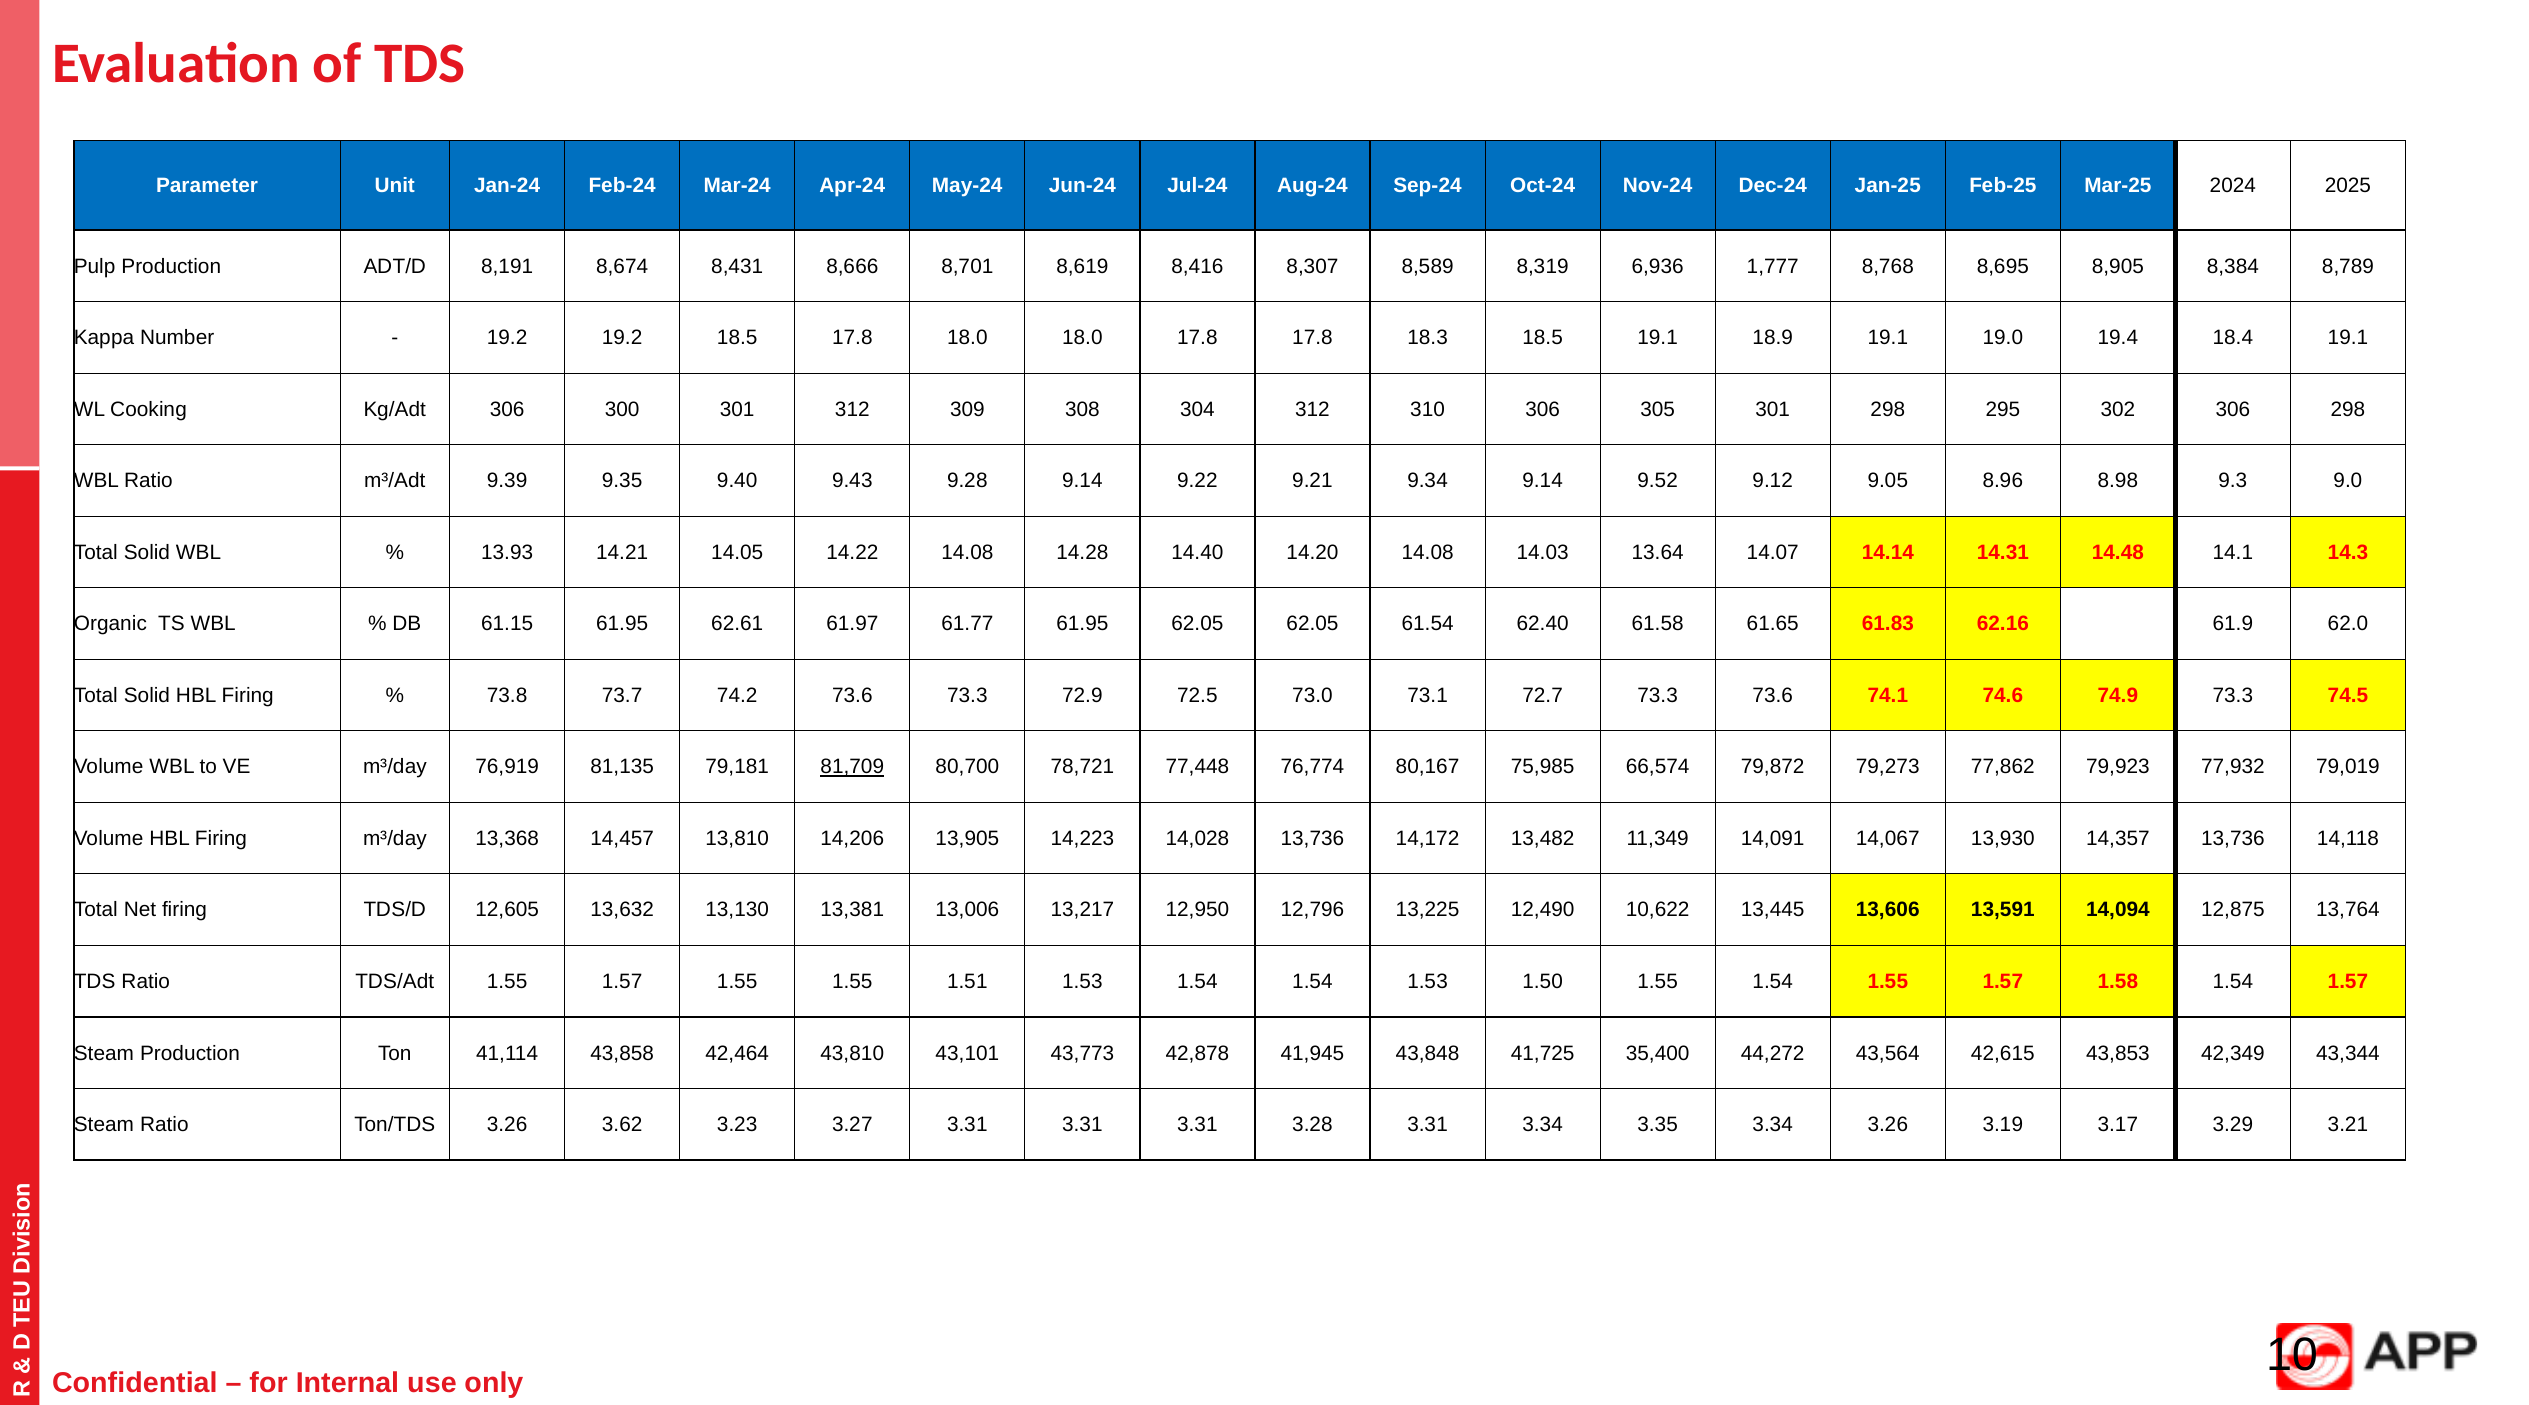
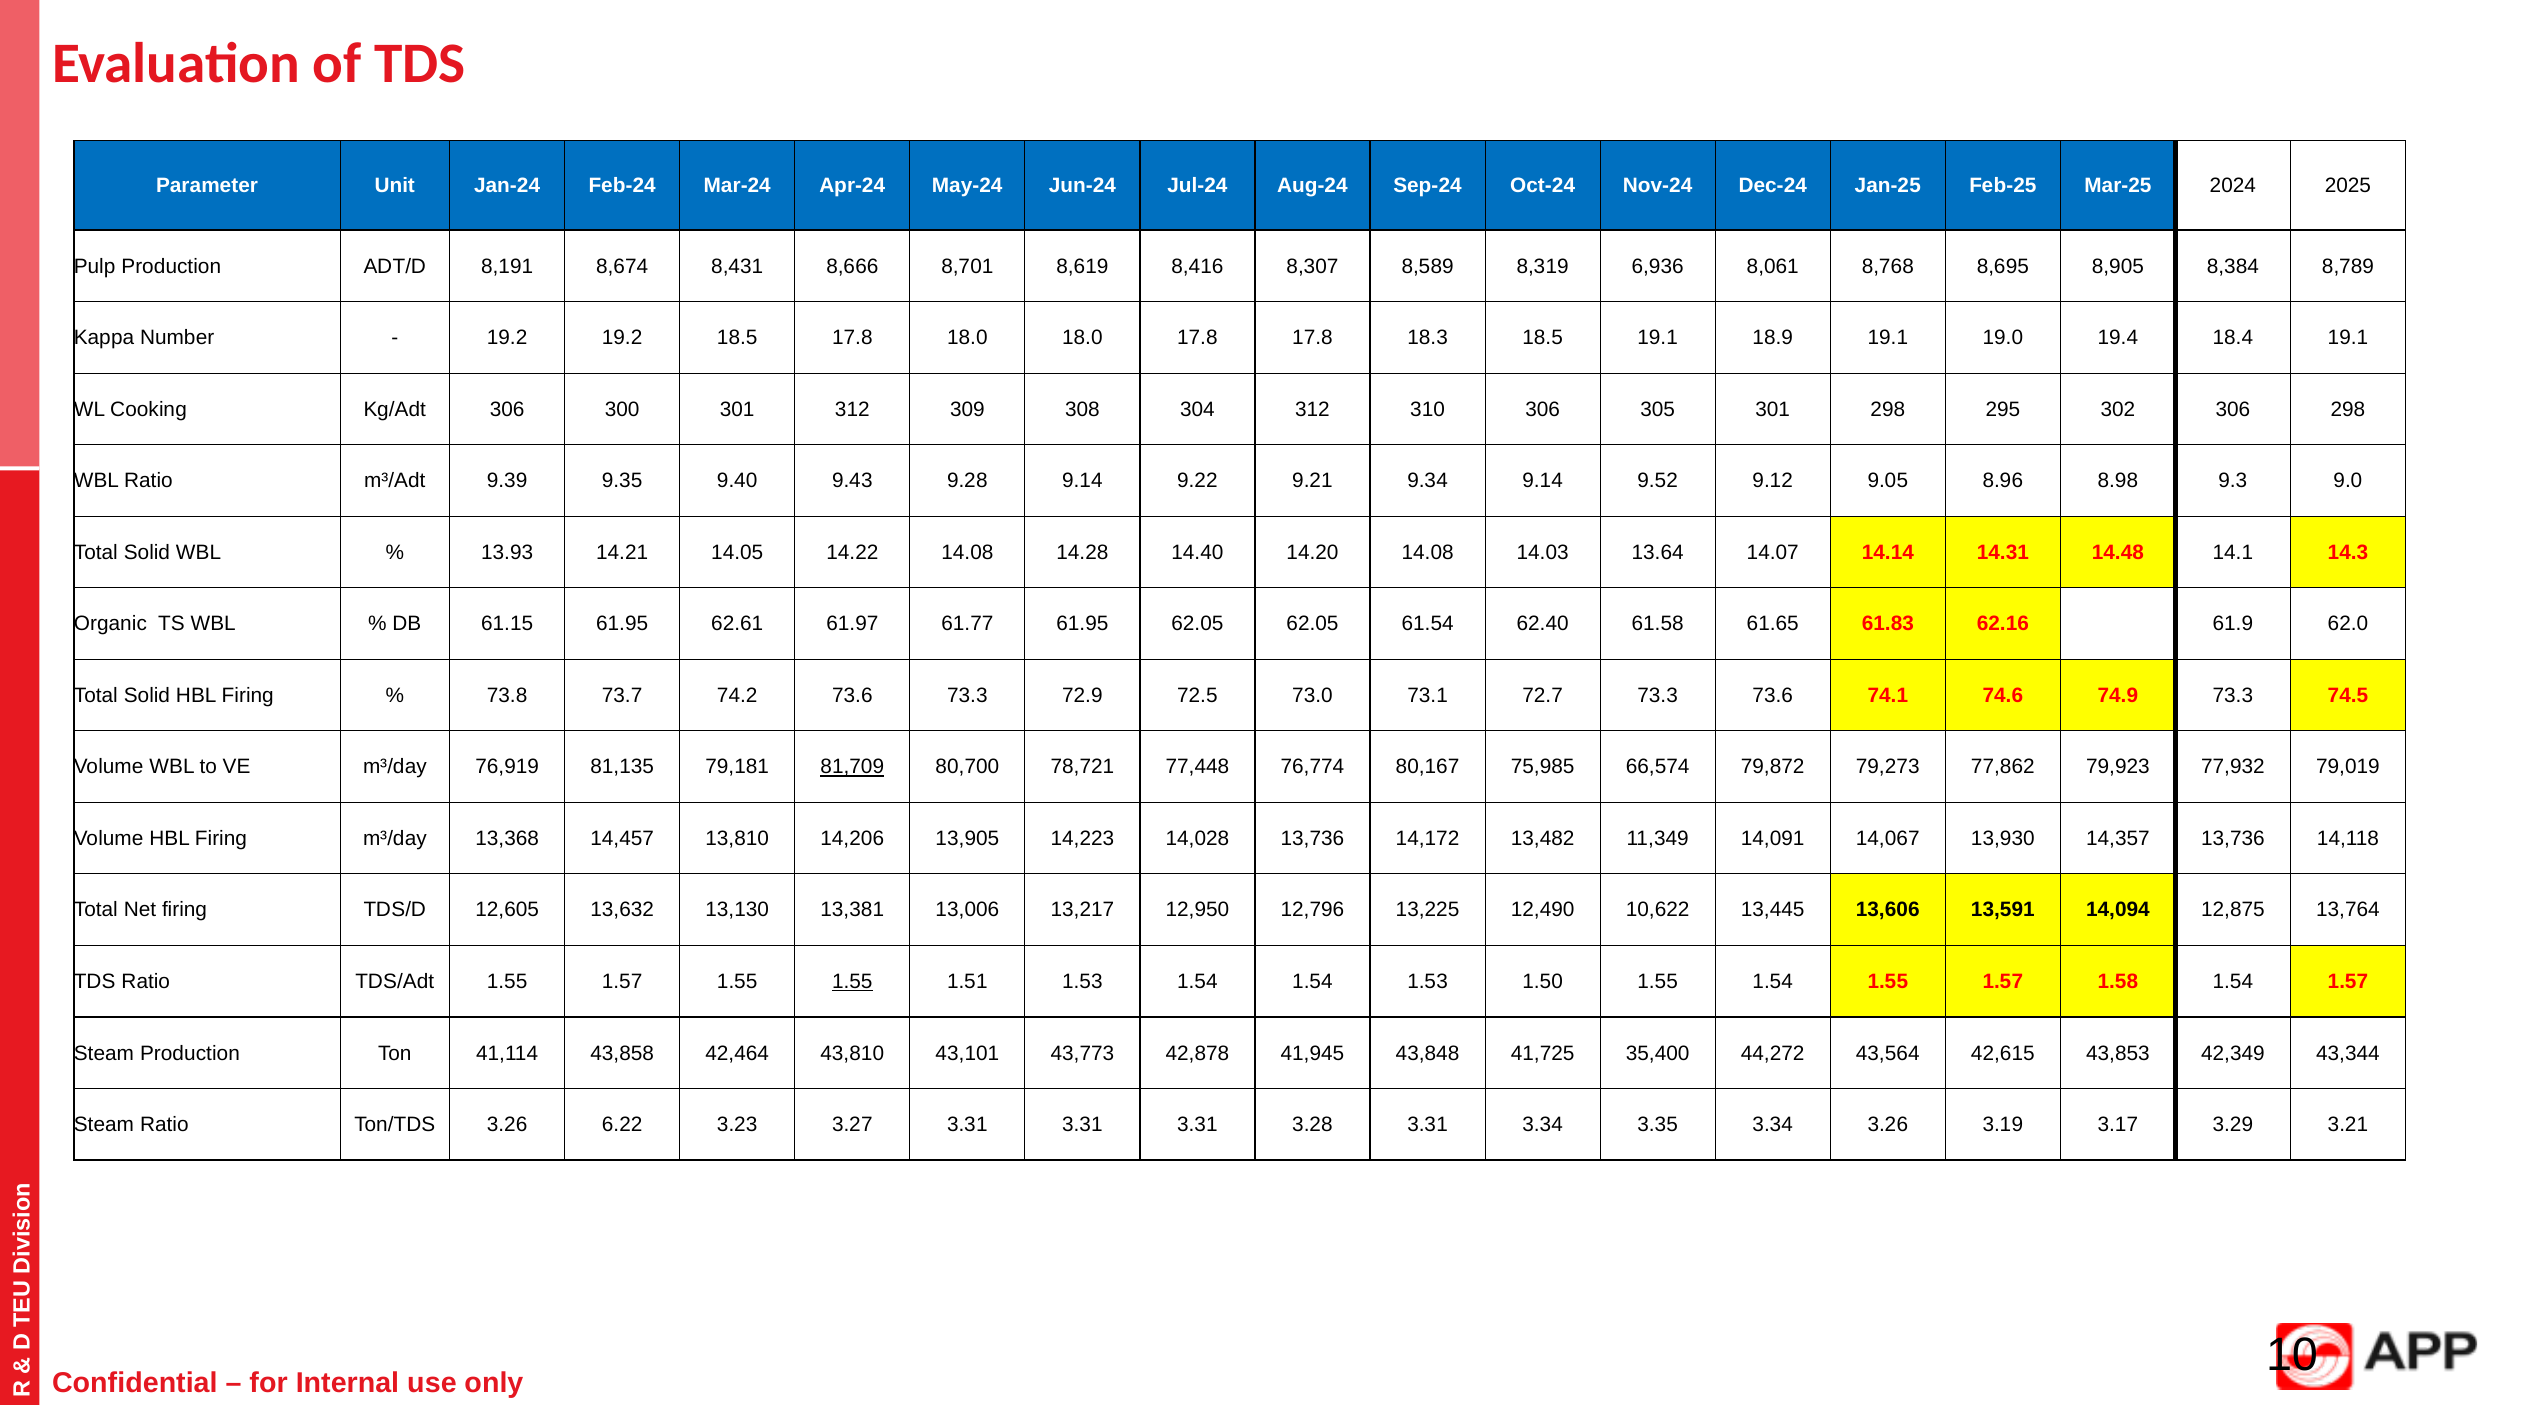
1,777: 1,777 -> 8,061
1.55 at (852, 982) underline: none -> present
3.62: 3.62 -> 6.22
